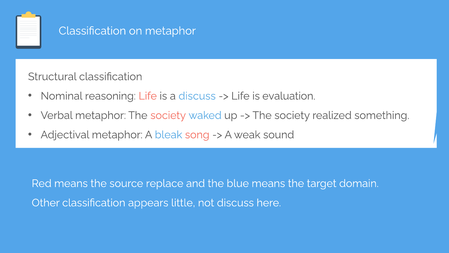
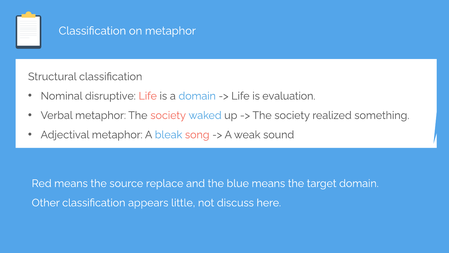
reasoning: reasoning -> disruptive
a discuss: discuss -> domain
